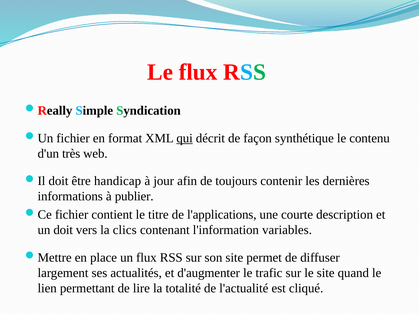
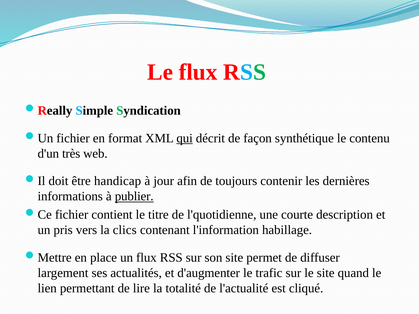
publier underline: none -> present
l'applications: l'applications -> l'quotidienne
un doit: doit -> pris
variables: variables -> habillage
